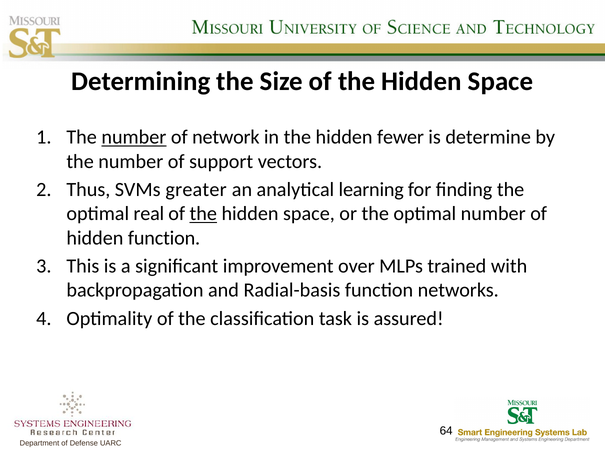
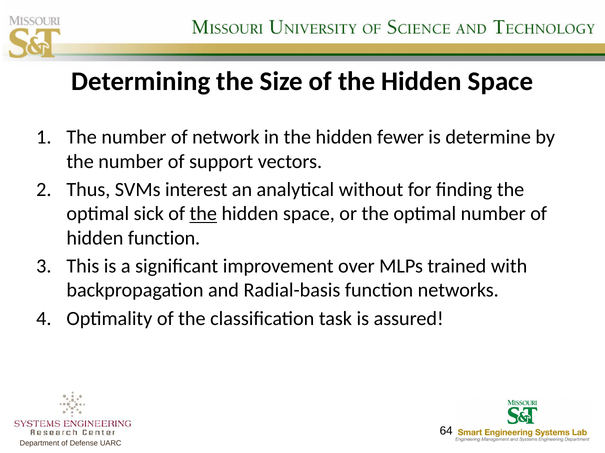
number at (134, 137) underline: present -> none
greater: greater -> interest
learning: learning -> without
real: real -> sick
